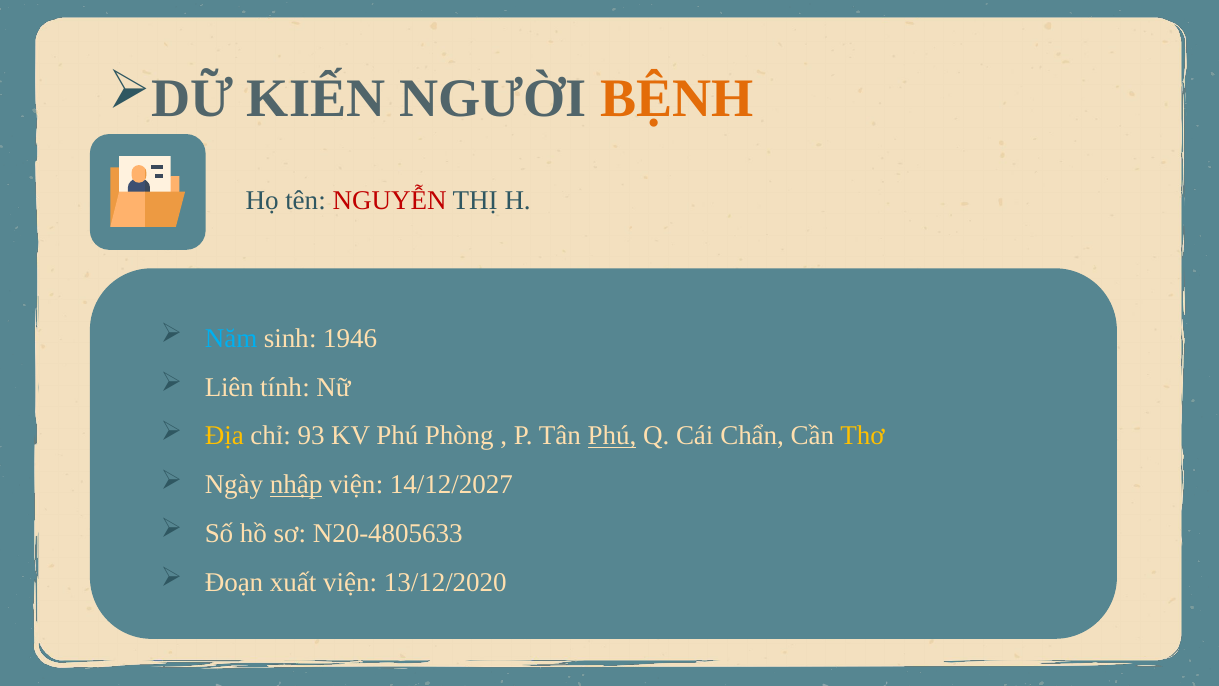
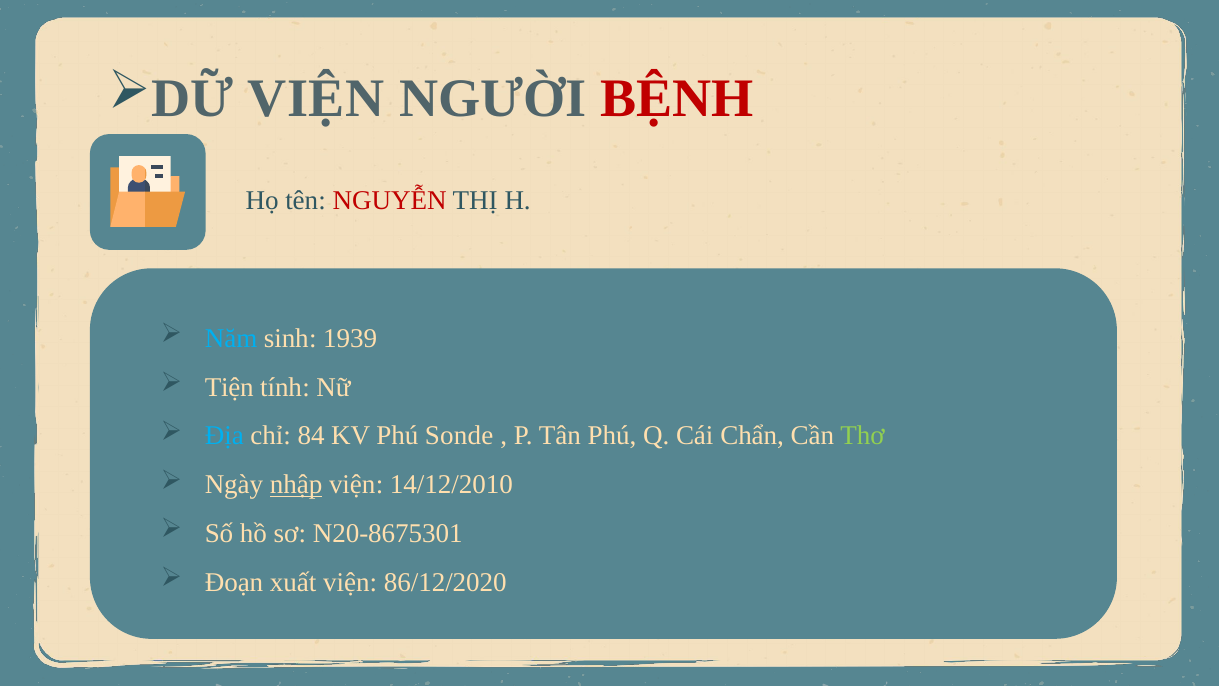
DỮ KIẾN: KIẾN -> VIỆN
BỆNH colour: orange -> red
1946: 1946 -> 1939
Liên: Liên -> Tiện
Địa colour: yellow -> light blue
93: 93 -> 84
Phòng: Phòng -> Sonde
Phú at (612, 436) underline: present -> none
Thơ colour: yellow -> light green
14/12/2027: 14/12/2027 -> 14/12/2010
N20-4805633: N20-4805633 -> N20-8675301
13/12/2020: 13/12/2020 -> 86/12/2020
